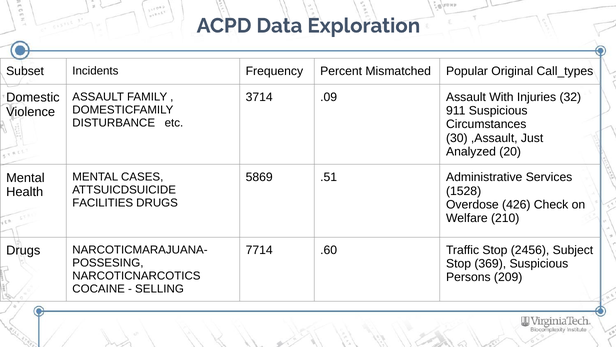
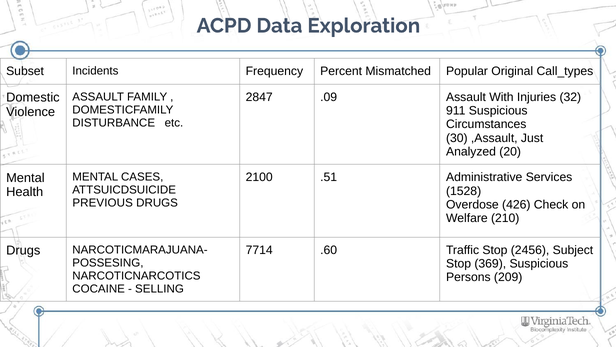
3714: 3714 -> 2847
5869: 5869 -> 2100
FACILITIES: FACILITIES -> PREVIOUS
